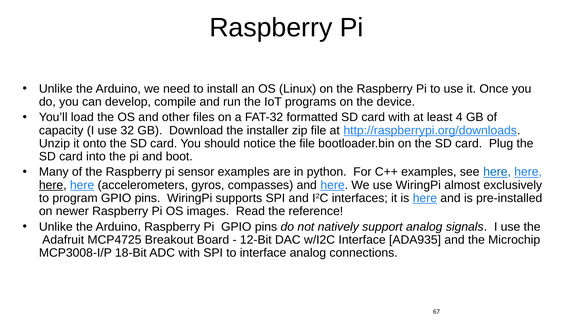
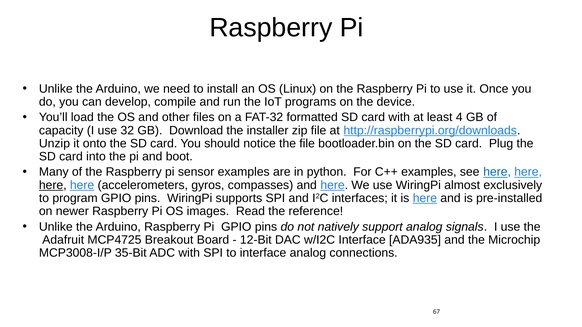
18-Bit: 18-Bit -> 35-Bit
